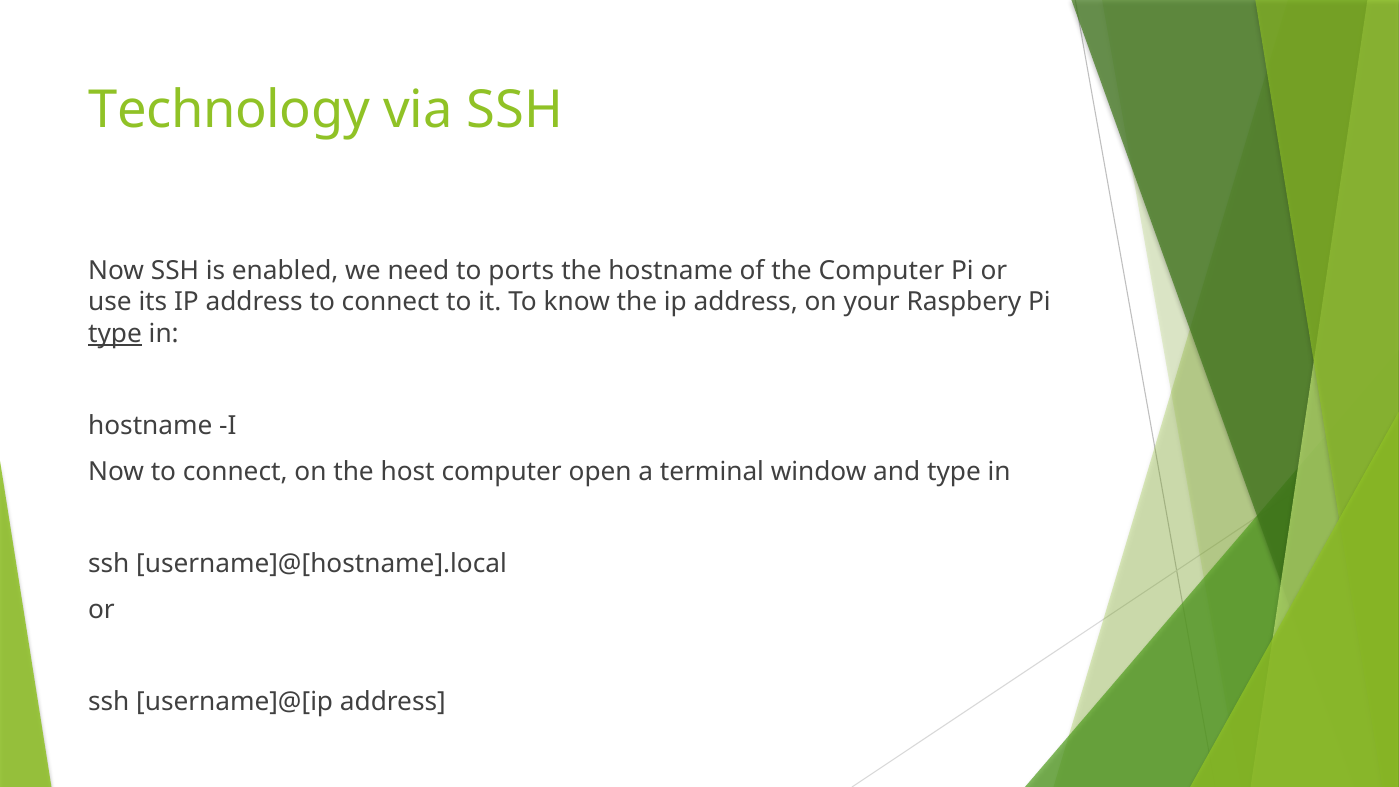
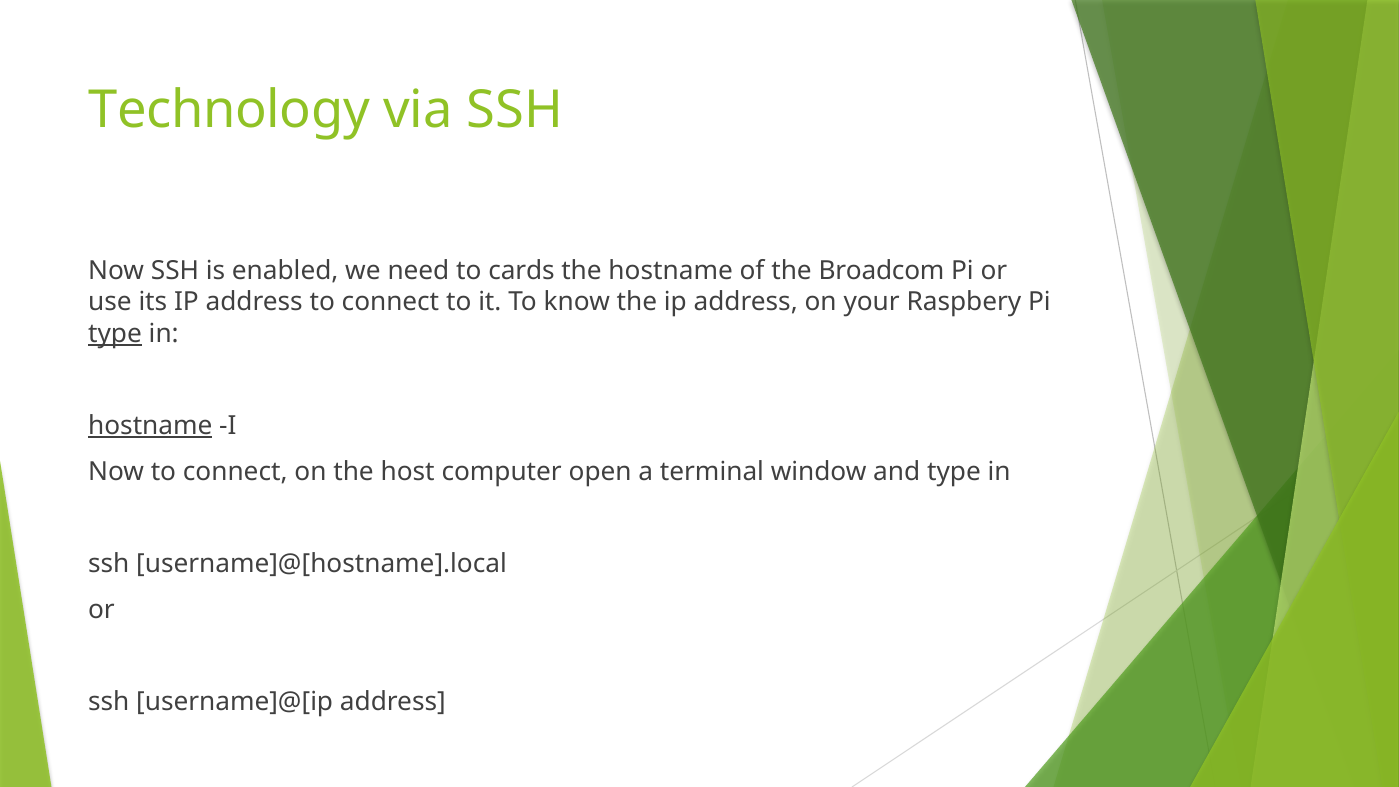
ports: ports -> cards
the Computer: Computer -> Broadcom
hostname at (150, 426) underline: none -> present
